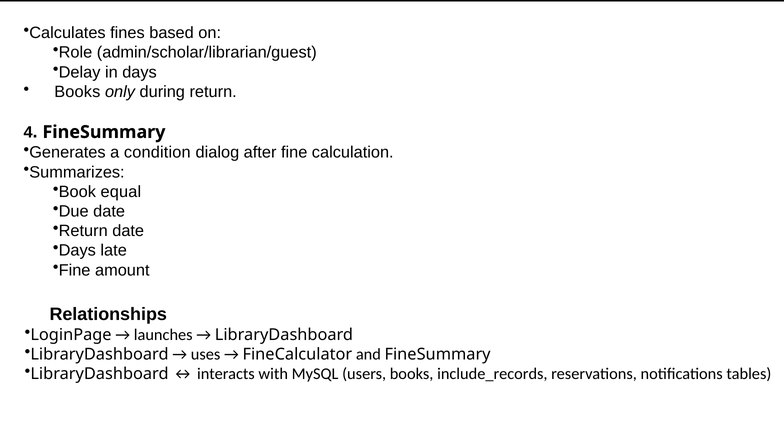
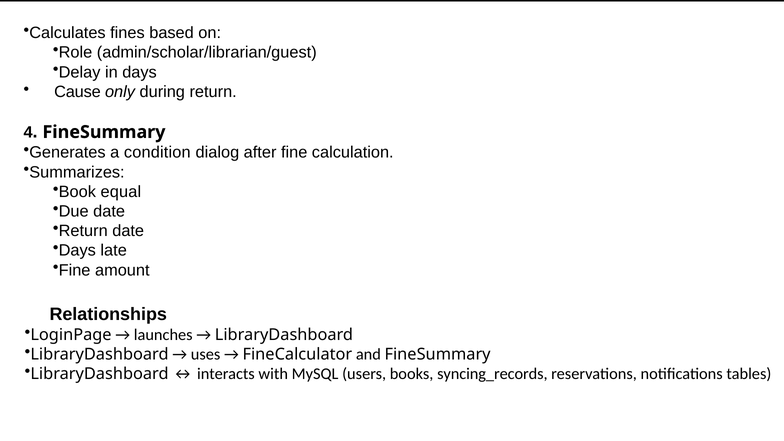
Books at (77, 92): Books -> Cause
include_records: include_records -> syncing_records
